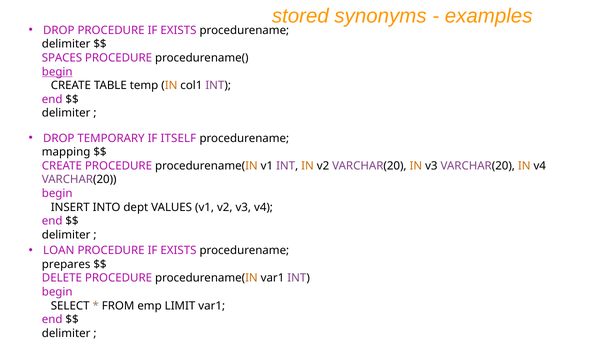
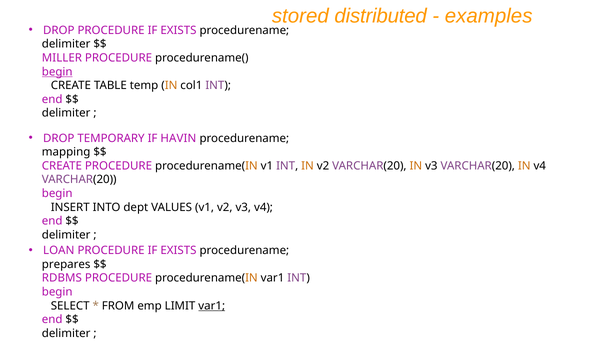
synonyms: synonyms -> distributed
SPACES: SPACES -> MILLER
ITSELF: ITSELF -> HAVIN
DELETE: DELETE -> RDBMS
var1 at (212, 306) underline: none -> present
